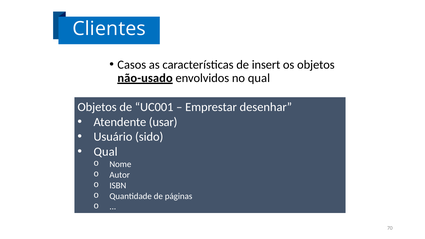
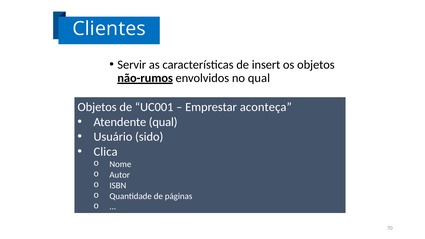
Casos: Casos -> Servir
não-usado: não-usado -> não-rumos
desenhar: desenhar -> aconteça
Atendente usar: usar -> qual
Qual at (106, 152): Qual -> Clica
